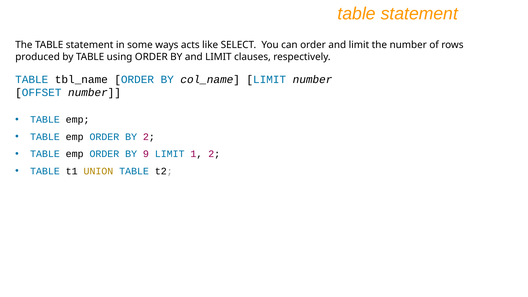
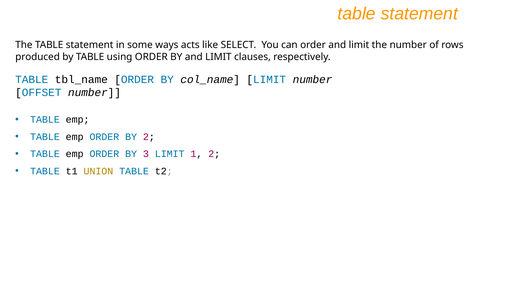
9: 9 -> 3
